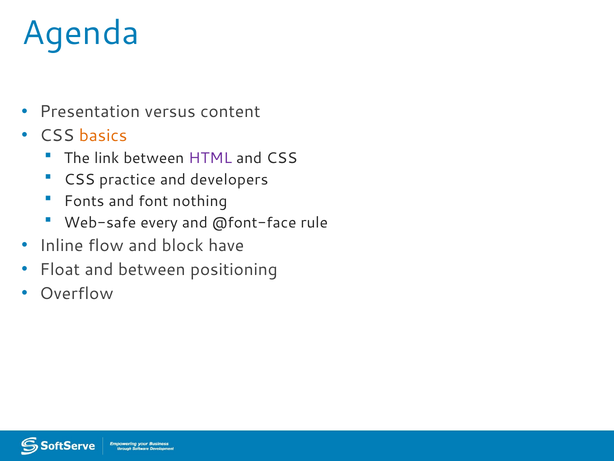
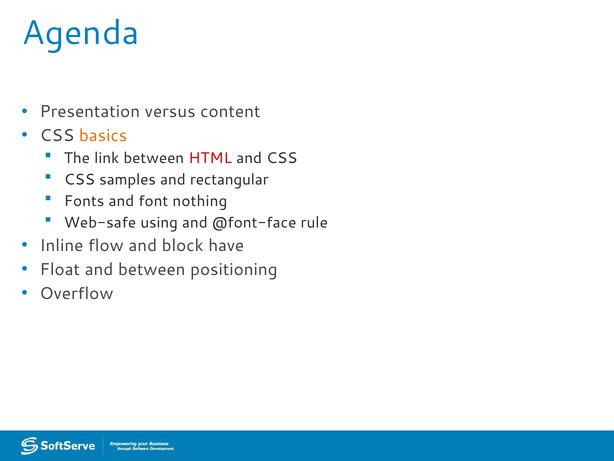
HTML colour: purple -> red
practice: practice -> samples
developers: developers -> rectangular
every: every -> using
